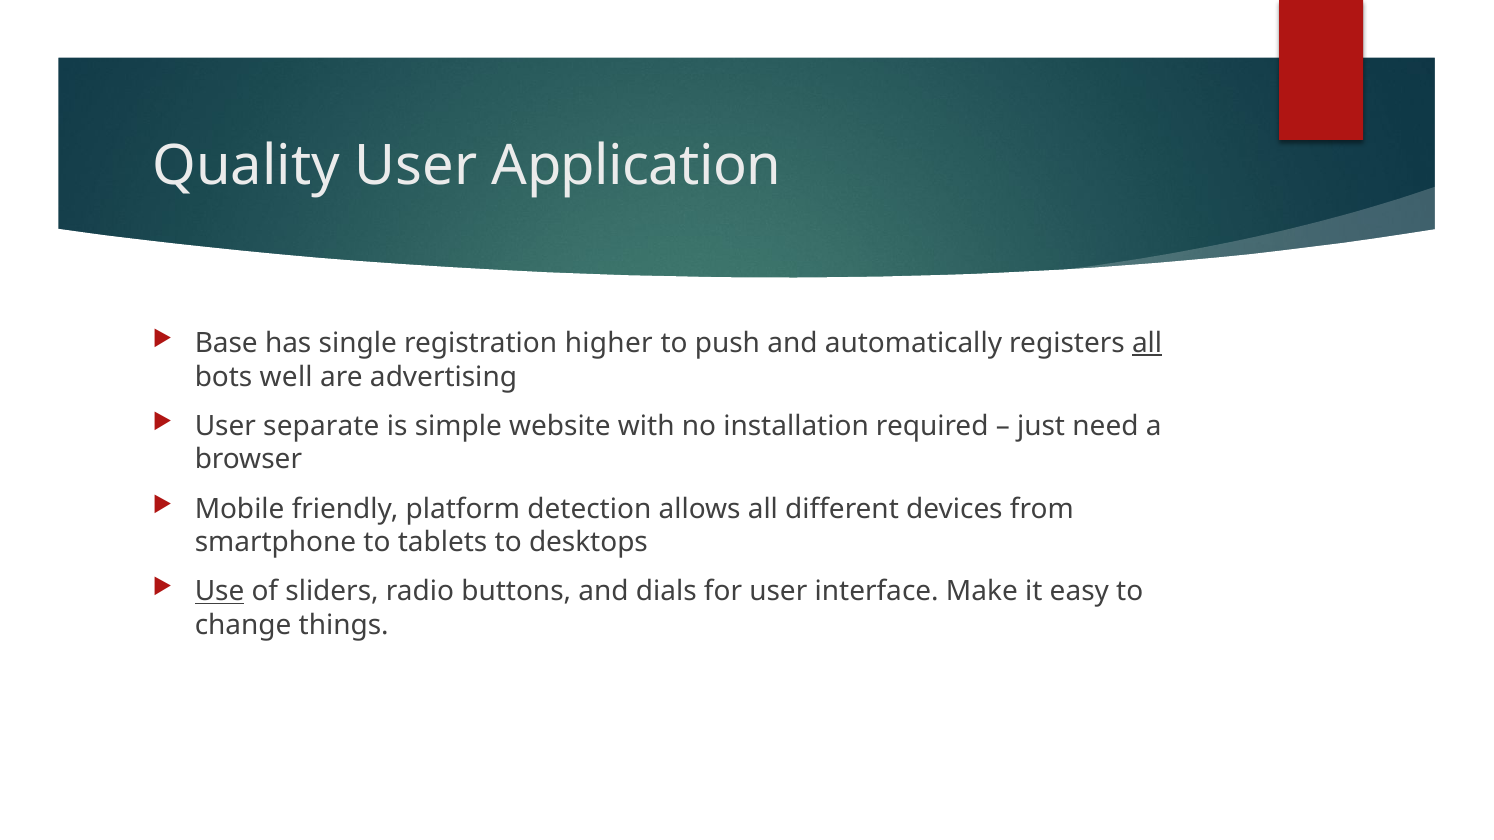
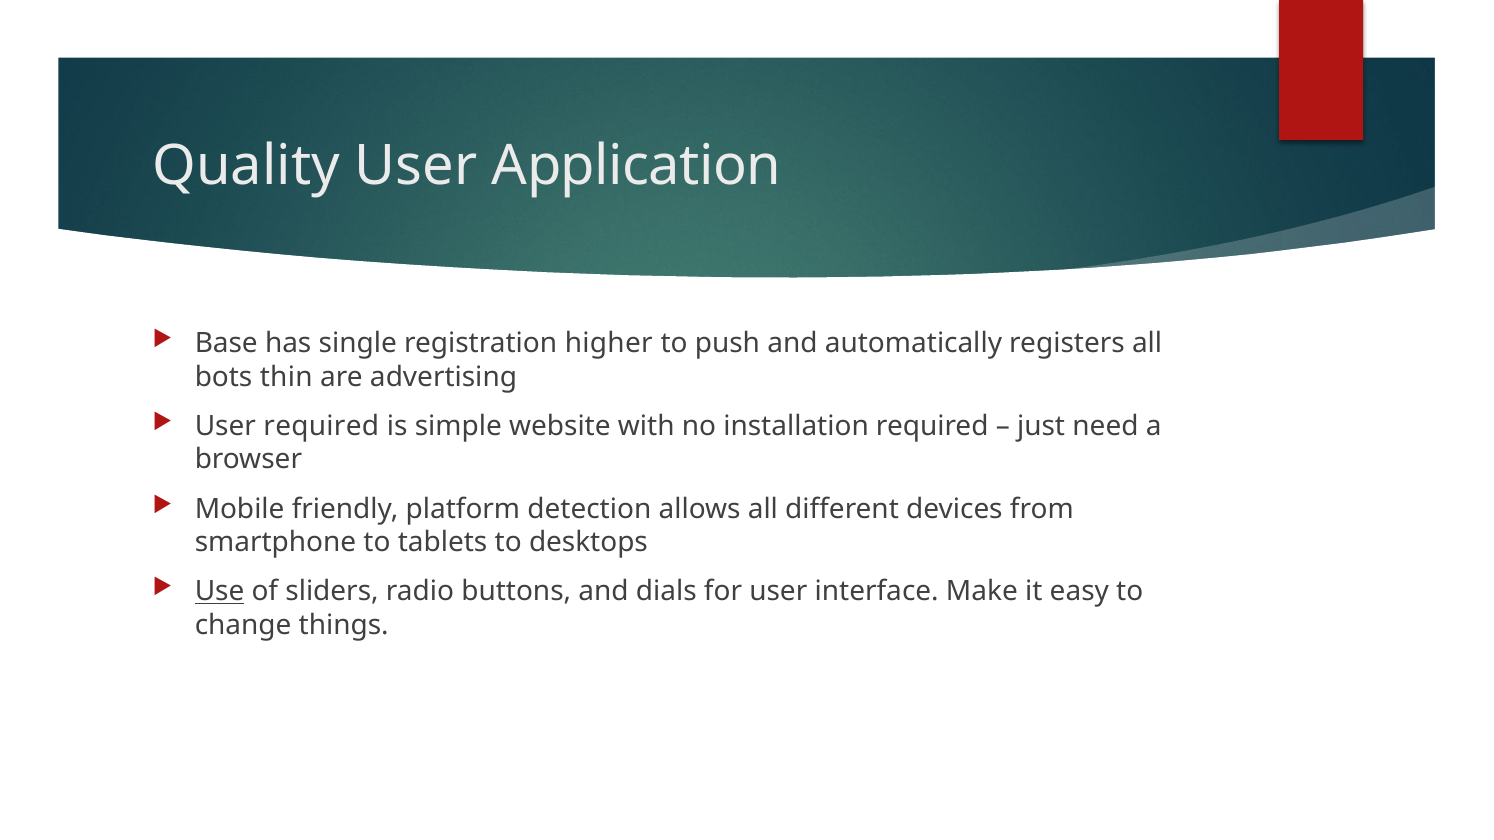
all at (1147, 343) underline: present -> none
well: well -> thin
User separate: separate -> required
